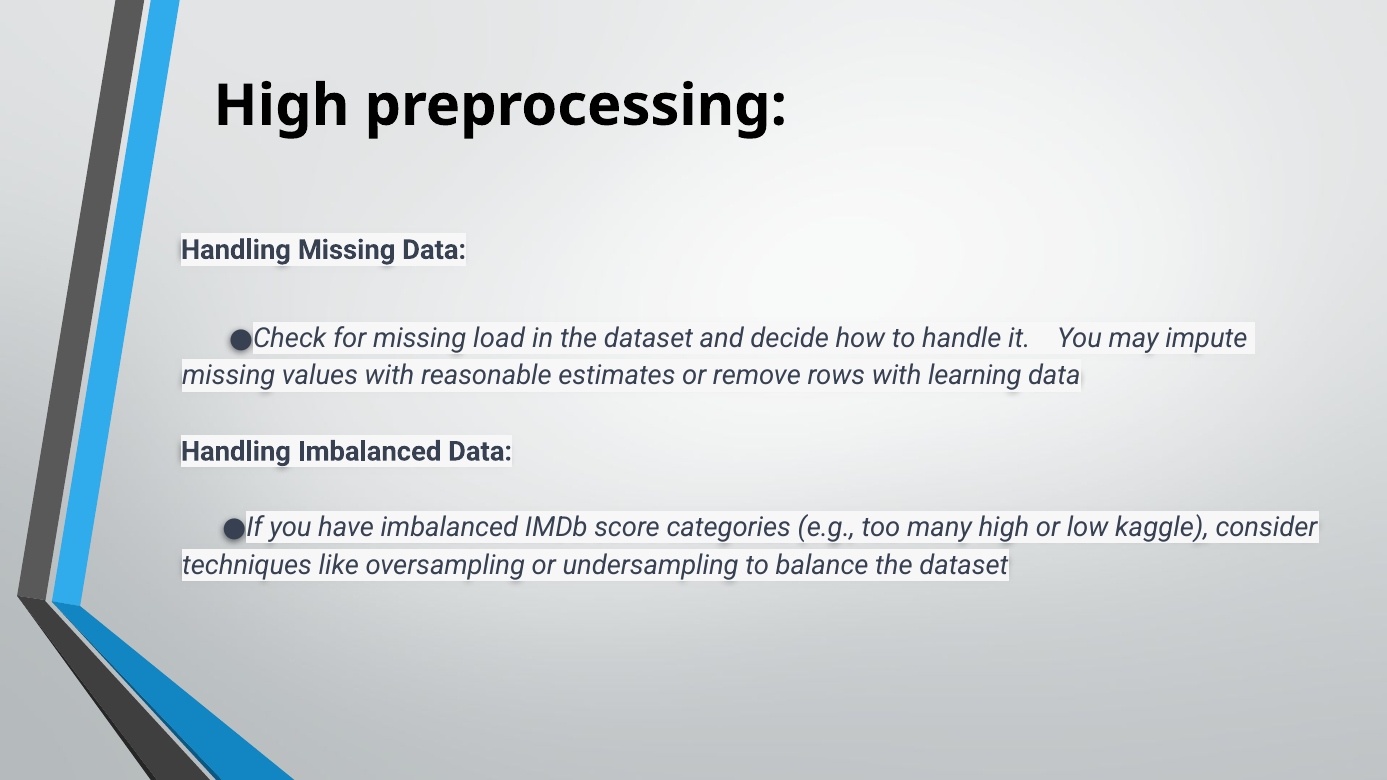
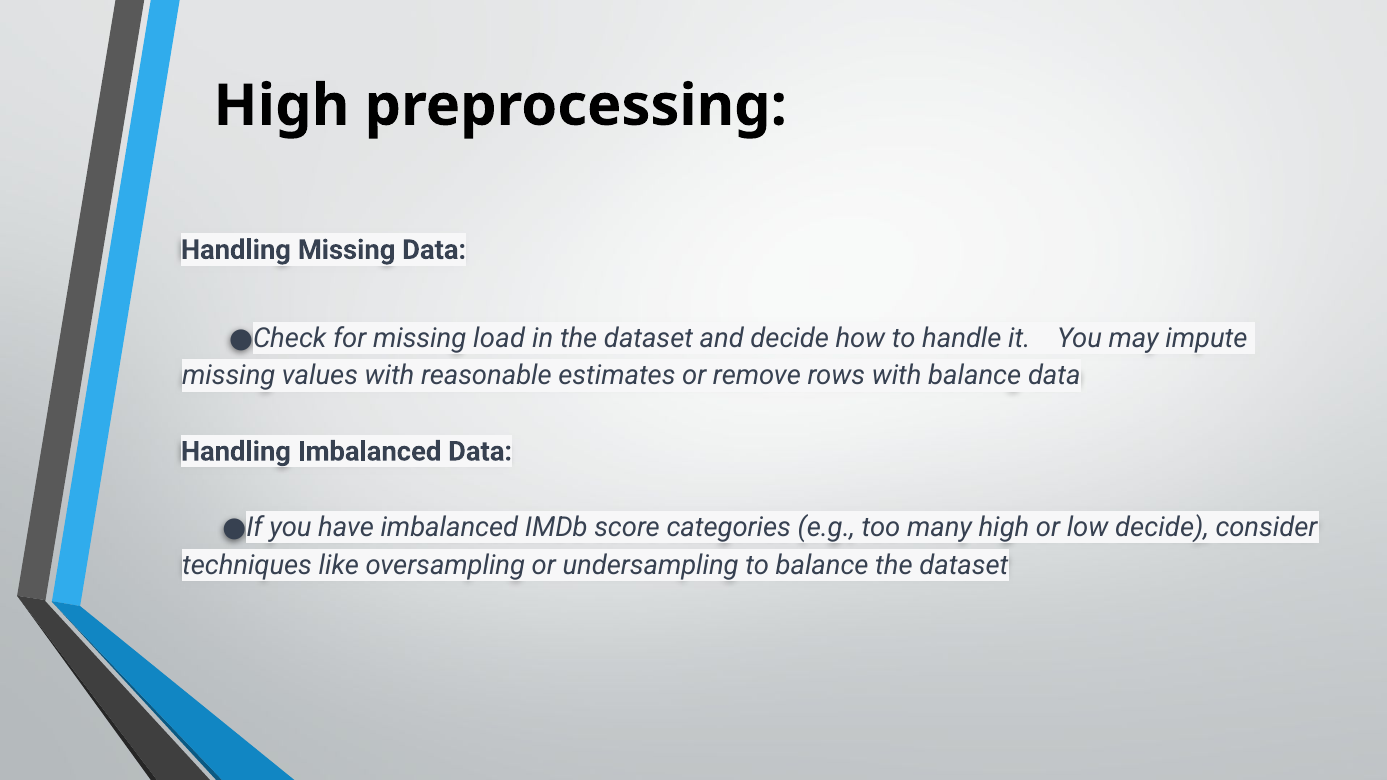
with learning: learning -> balance
low kaggle: kaggle -> decide
